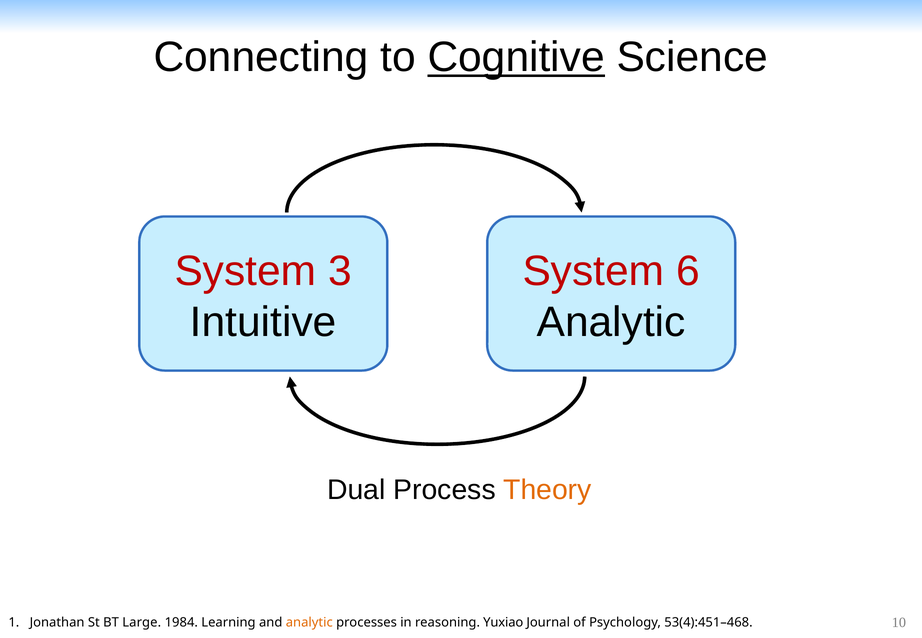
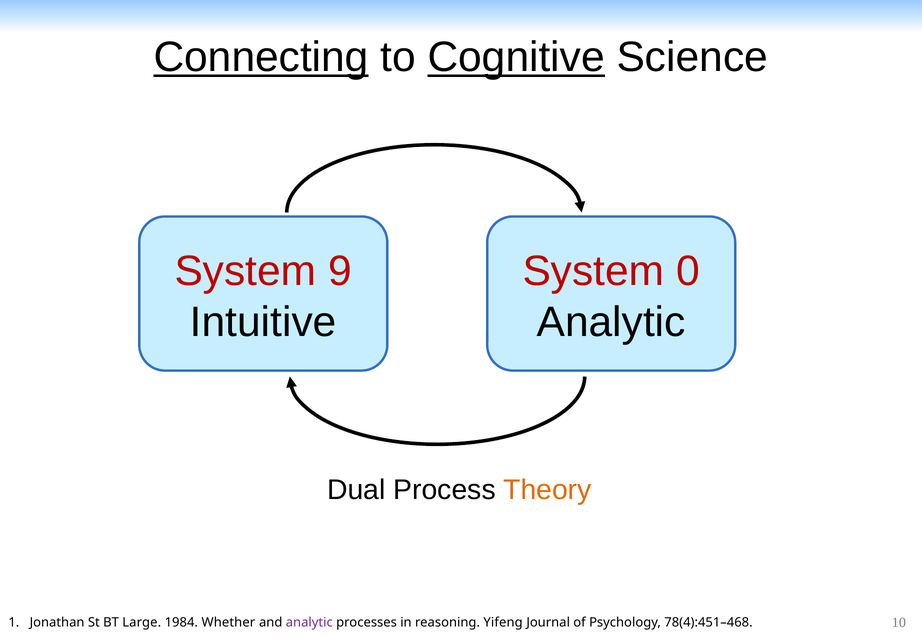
Connecting underline: none -> present
3: 3 -> 9
6: 6 -> 0
Learning: Learning -> Whether
analytic at (309, 623) colour: orange -> purple
Yuxiao: Yuxiao -> Yifeng
53(4):451–468: 53(4):451–468 -> 78(4):451–468
